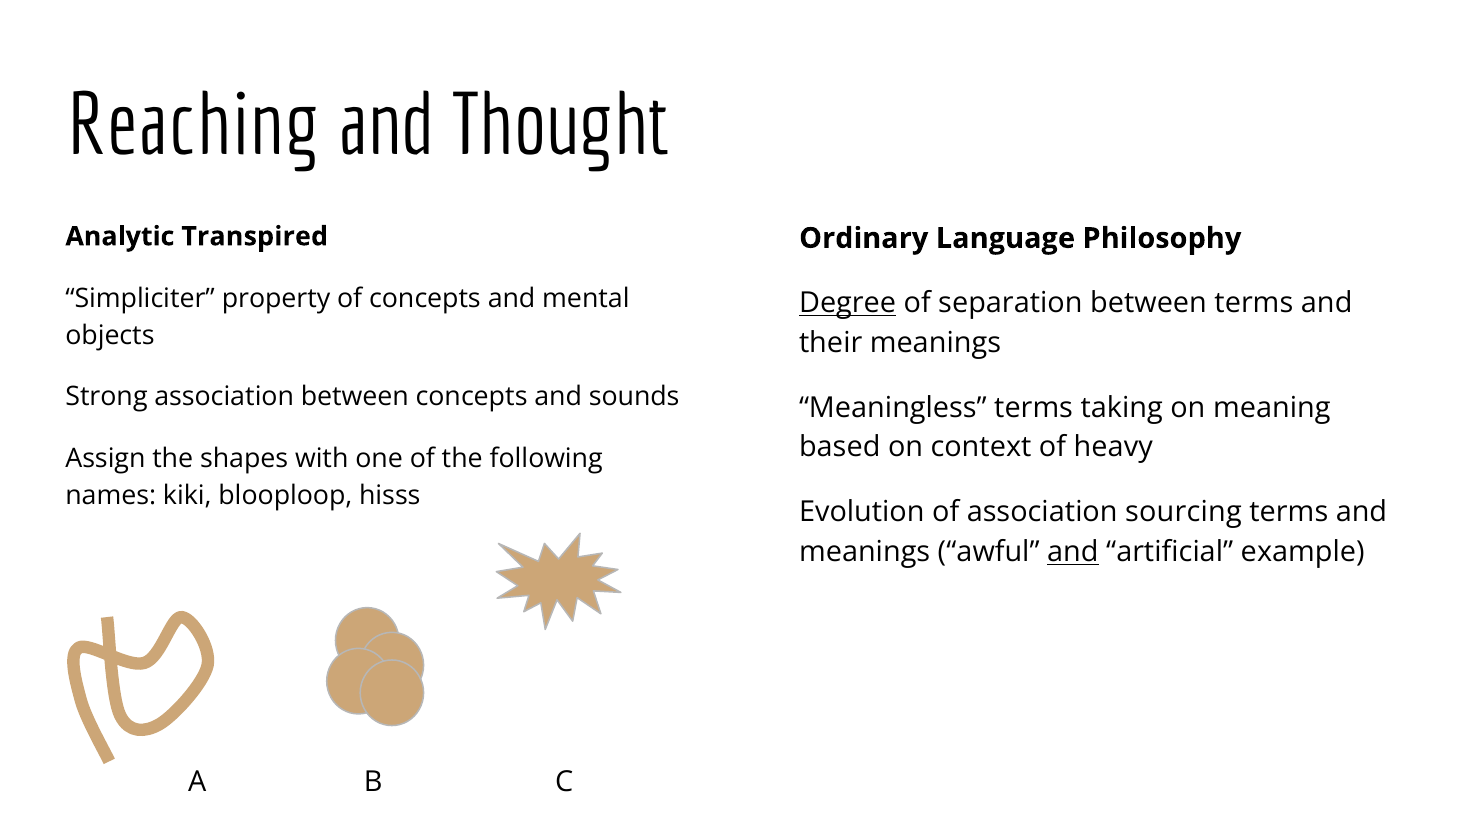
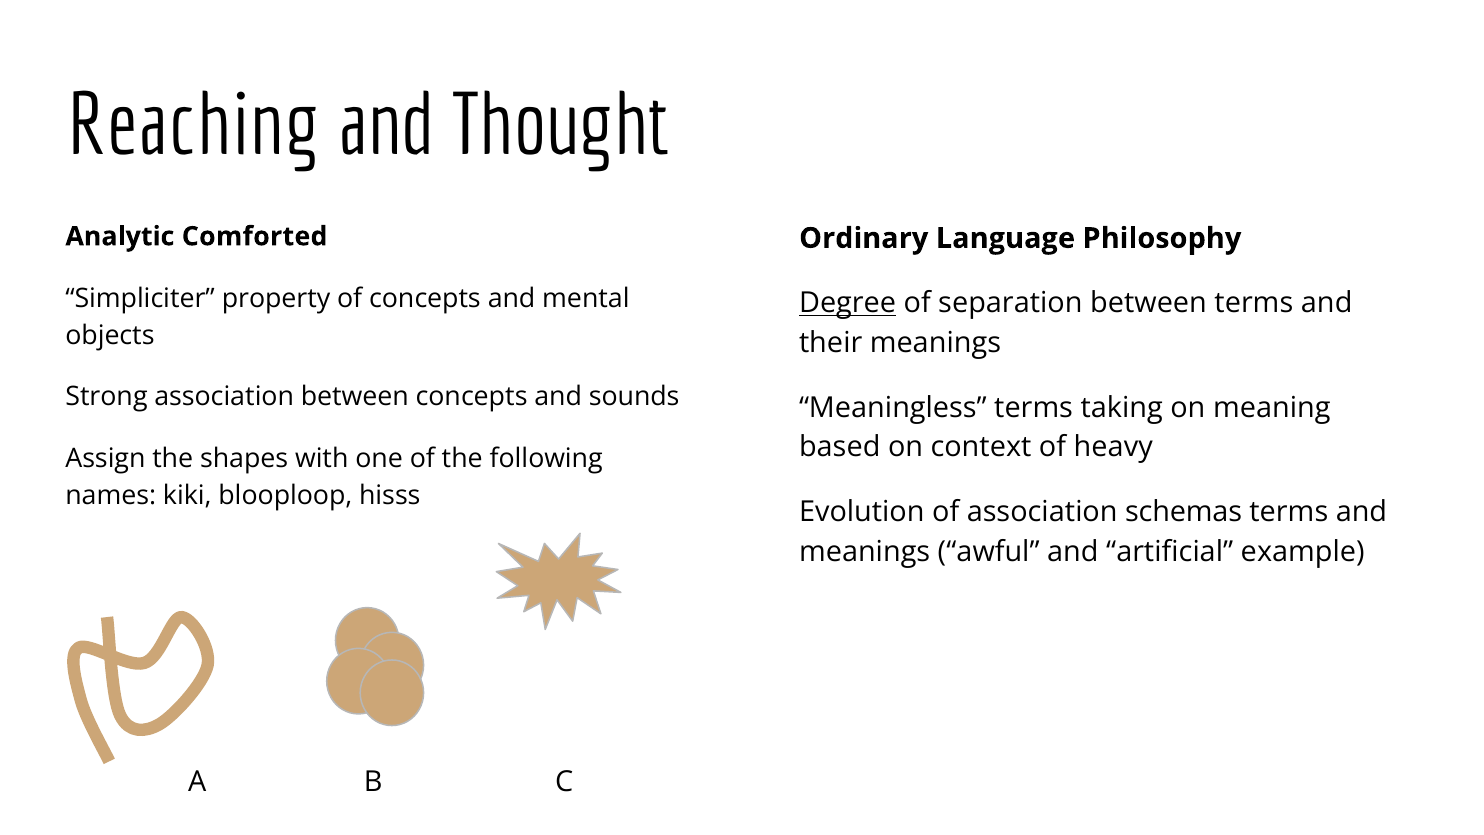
Transpired: Transpired -> Comforted
sourcing: sourcing -> schemas
and at (1073, 552) underline: present -> none
